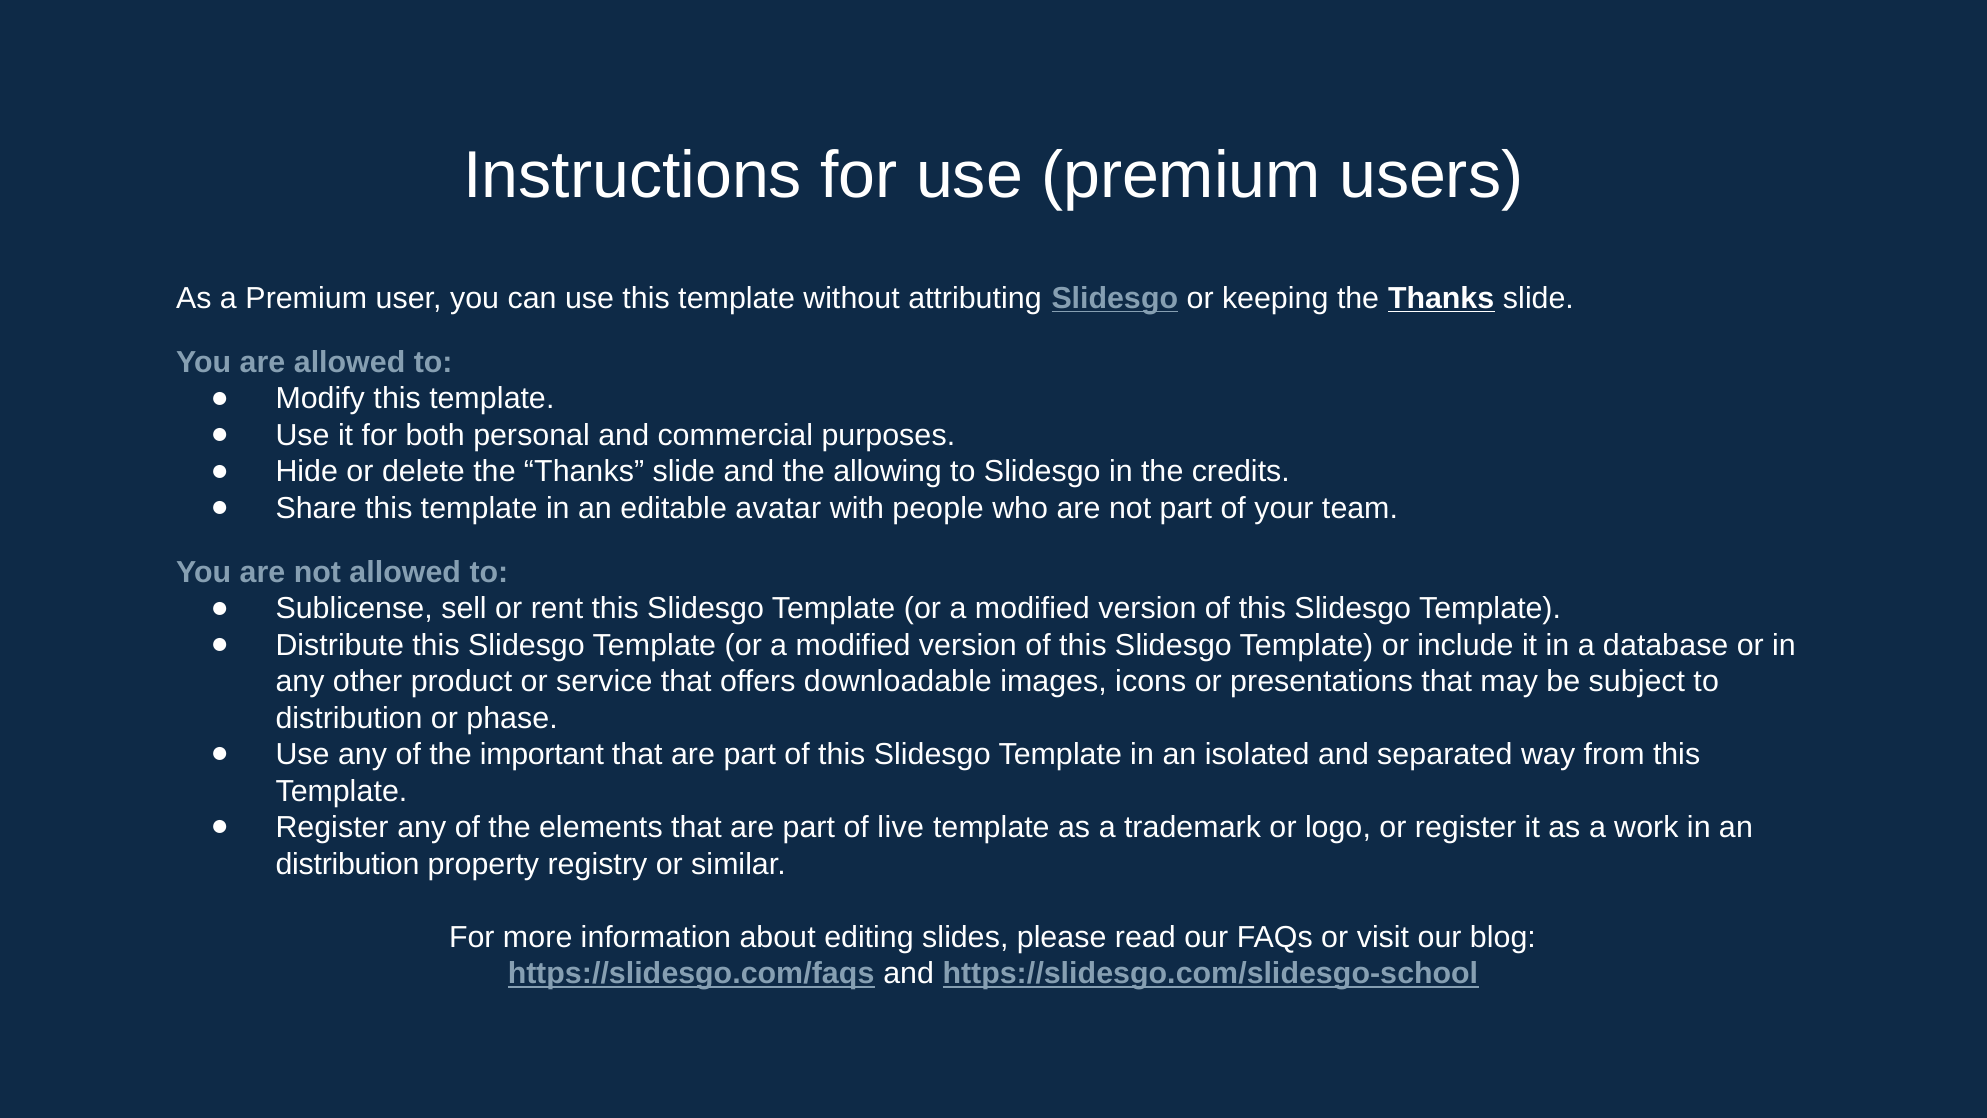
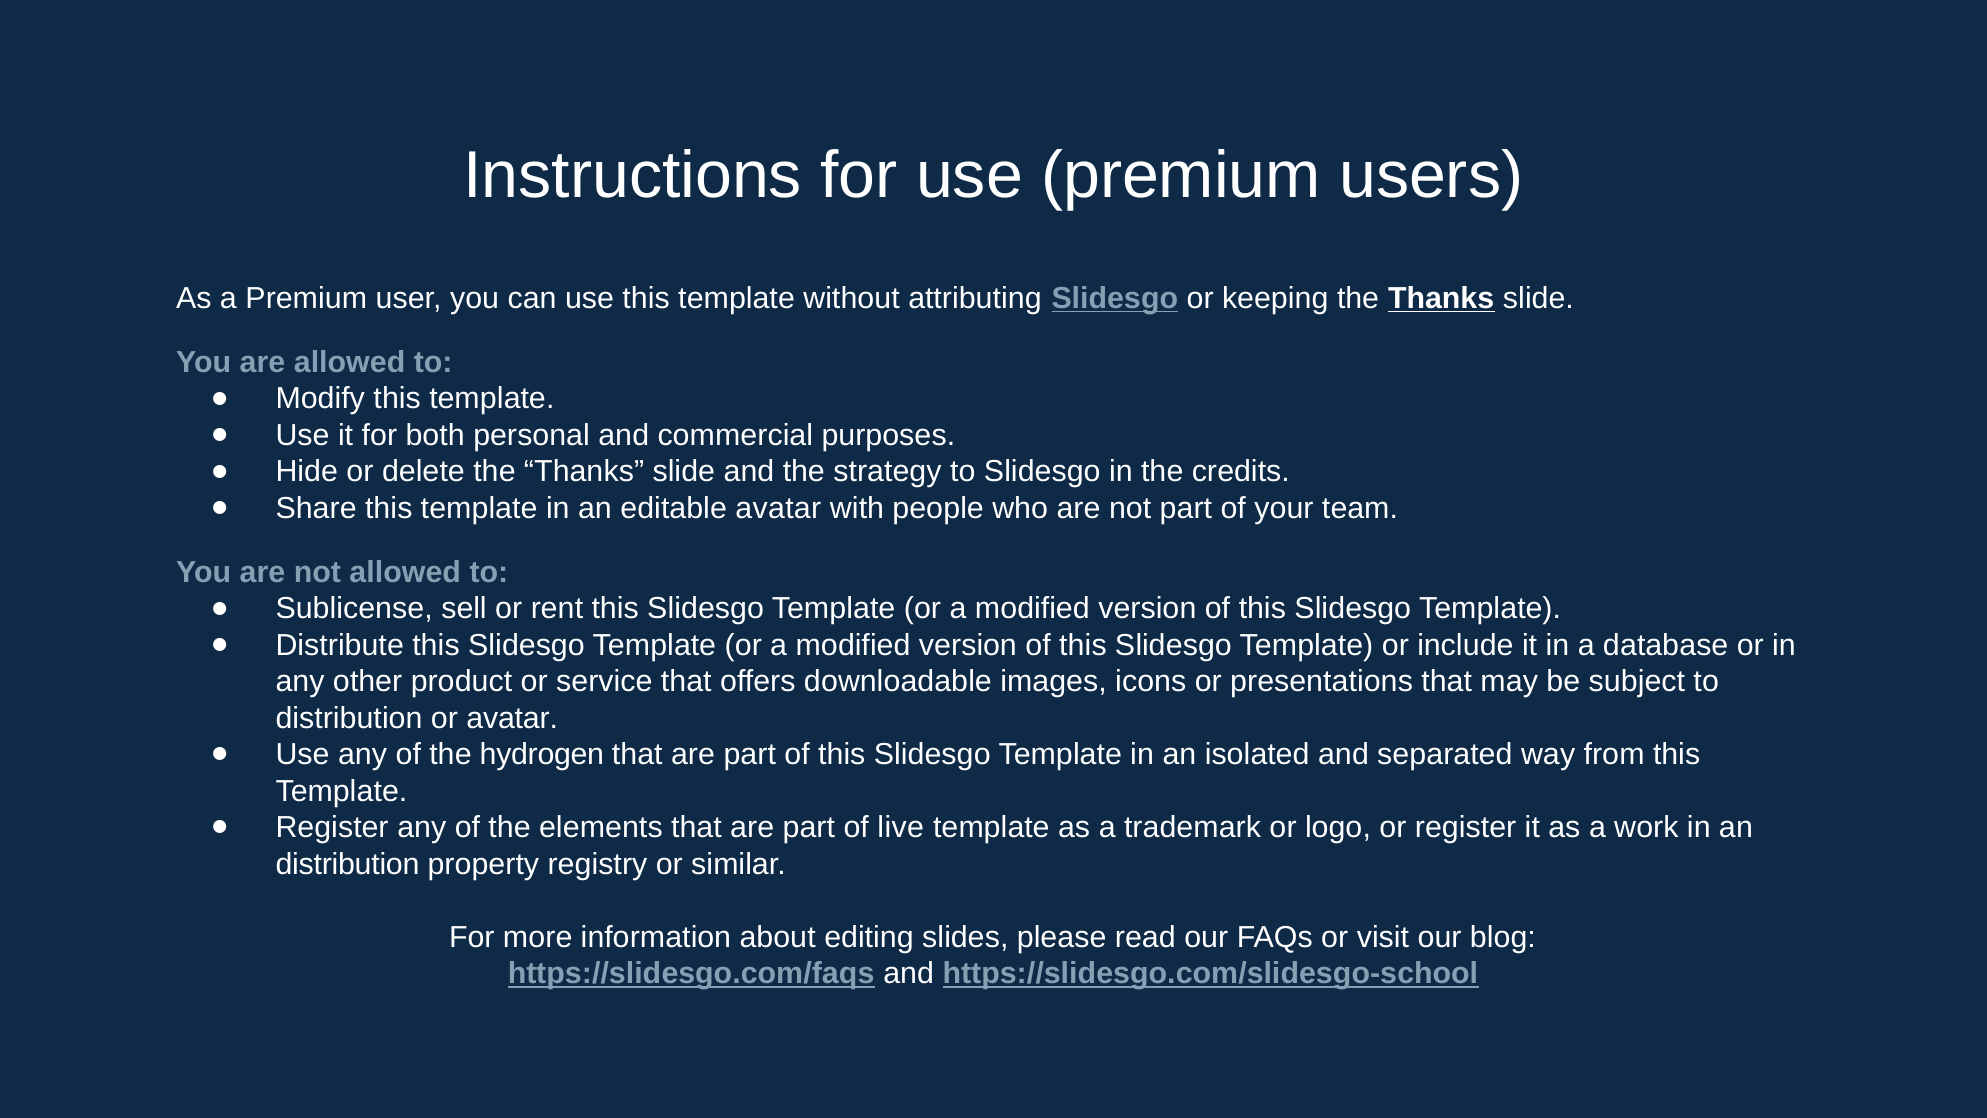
allowing: allowing -> strategy
or phase: phase -> avatar
important: important -> hydrogen
